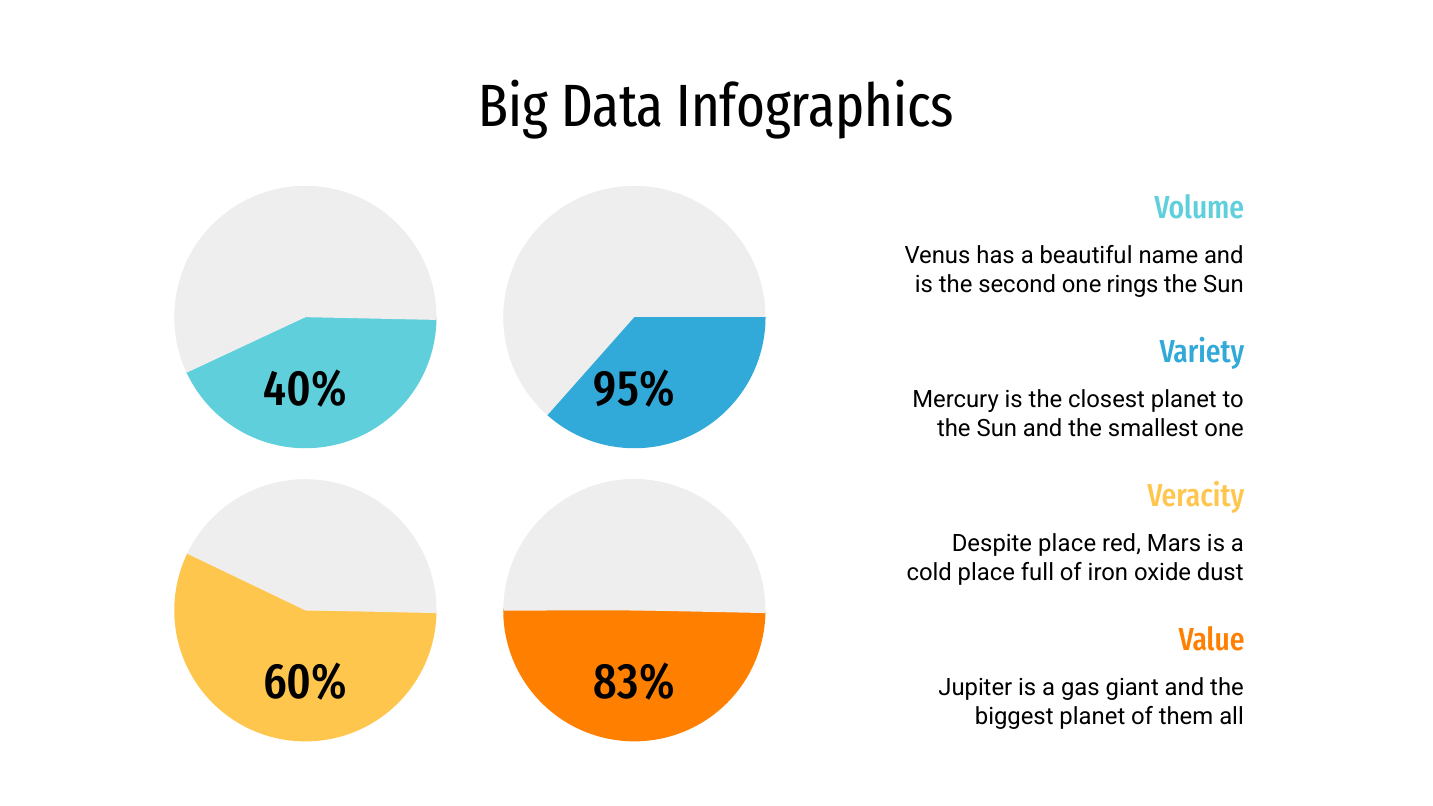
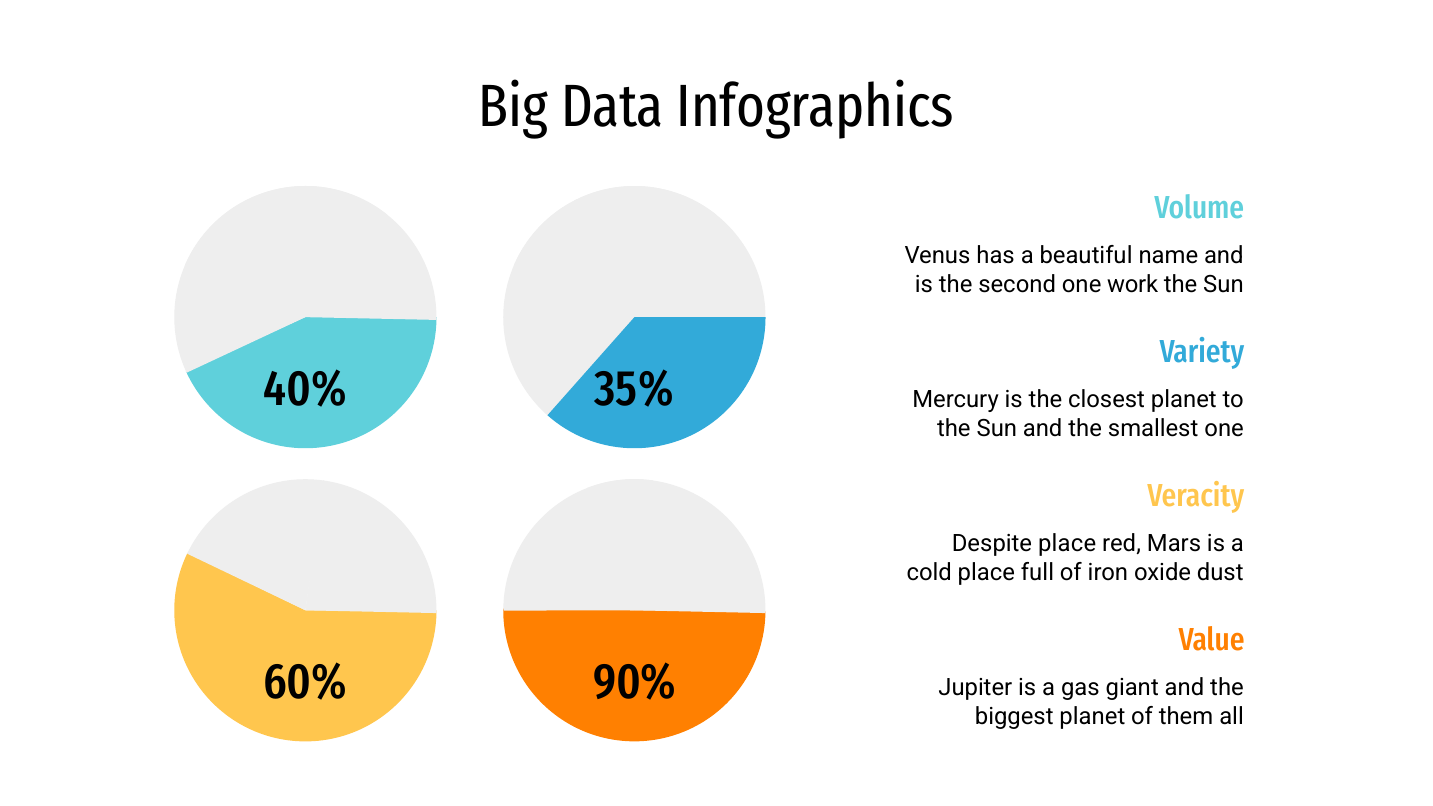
rings: rings -> work
95%: 95% -> 35%
83%: 83% -> 90%
